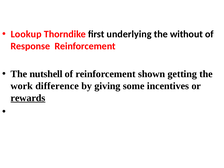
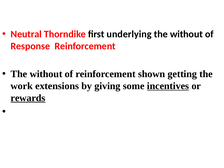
Lookup: Lookup -> Neutral
nutshell at (46, 74): nutshell -> without
difference: difference -> extensions
incentives underline: none -> present
